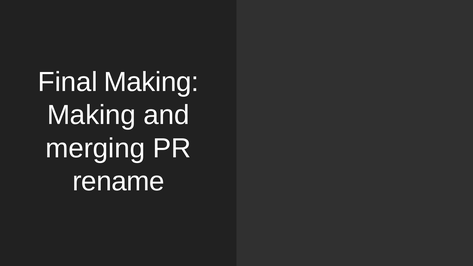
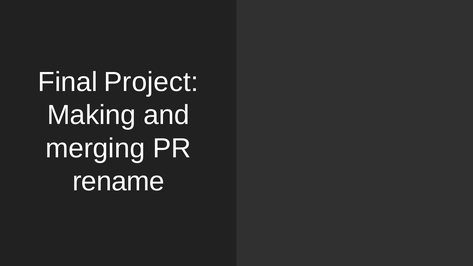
Final Making: Making -> Project
